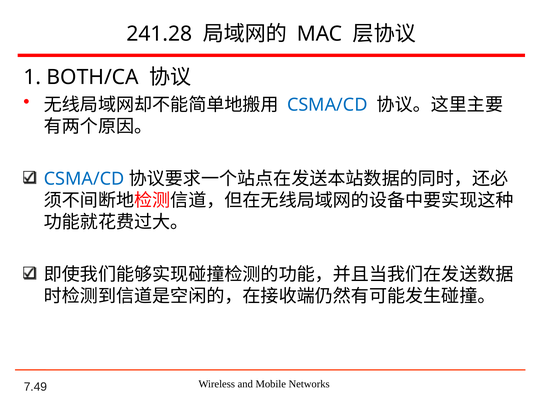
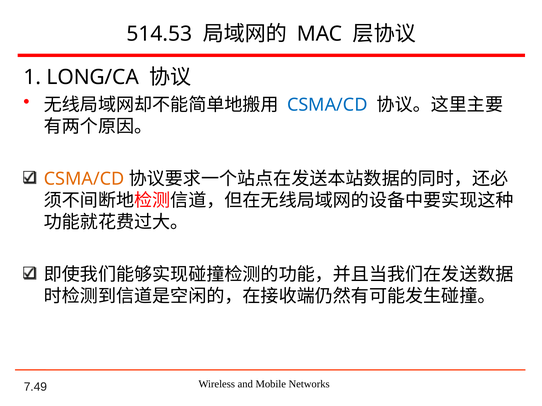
241.28: 241.28 -> 514.53
BOTH/CA: BOTH/CA -> LONG/CA
CSMA/CD at (84, 179) colour: blue -> orange
